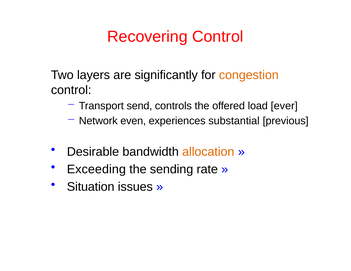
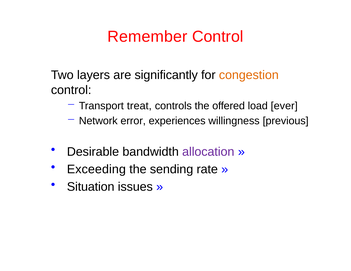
Recovering: Recovering -> Remember
send: send -> treat
even: even -> error
substantial: substantial -> willingness
allocation colour: orange -> purple
